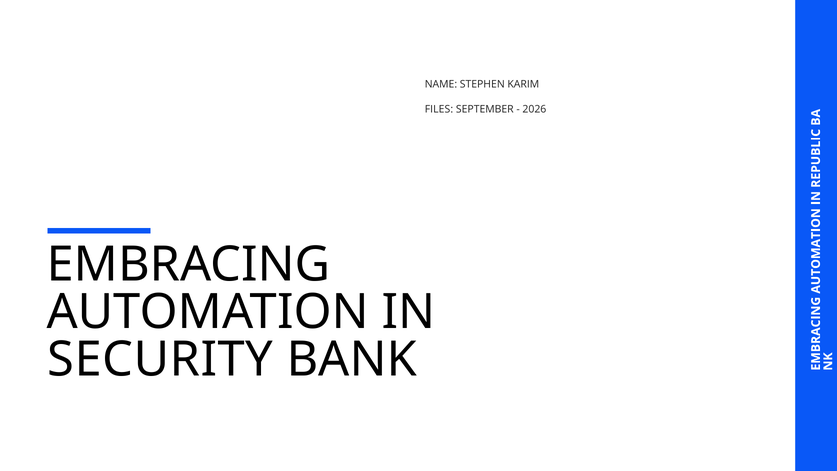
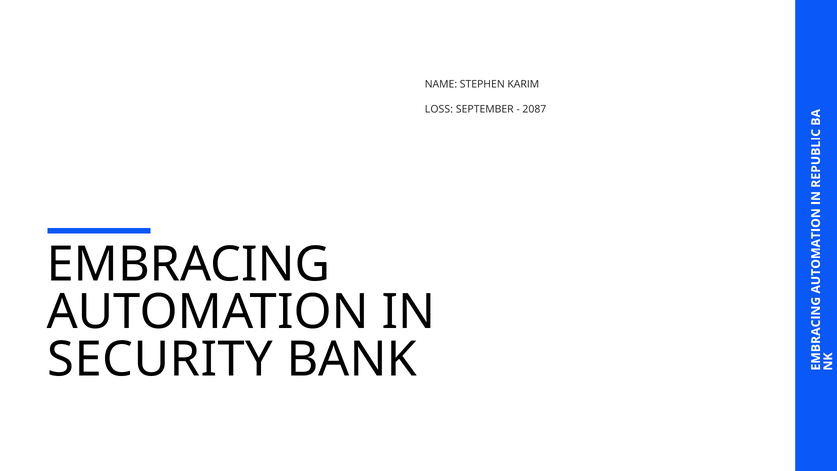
FILES: FILES -> LOSS
2026: 2026 -> 2087
